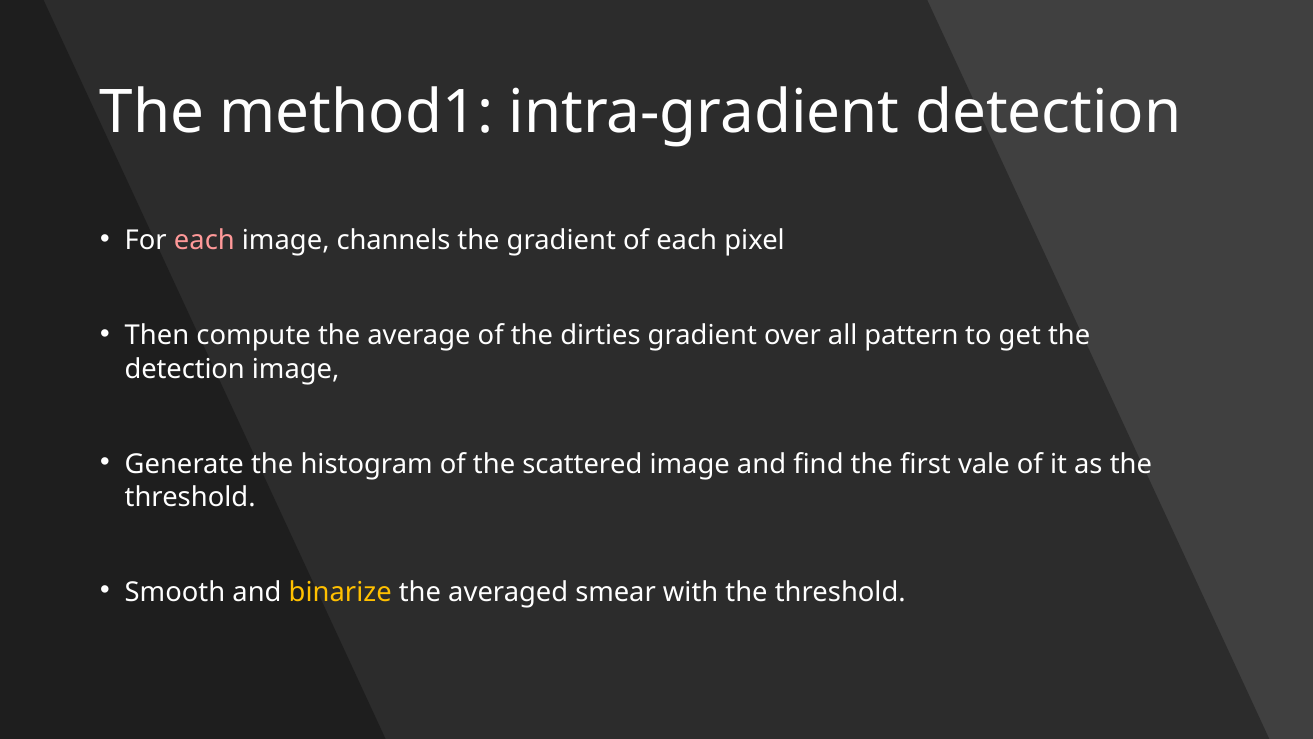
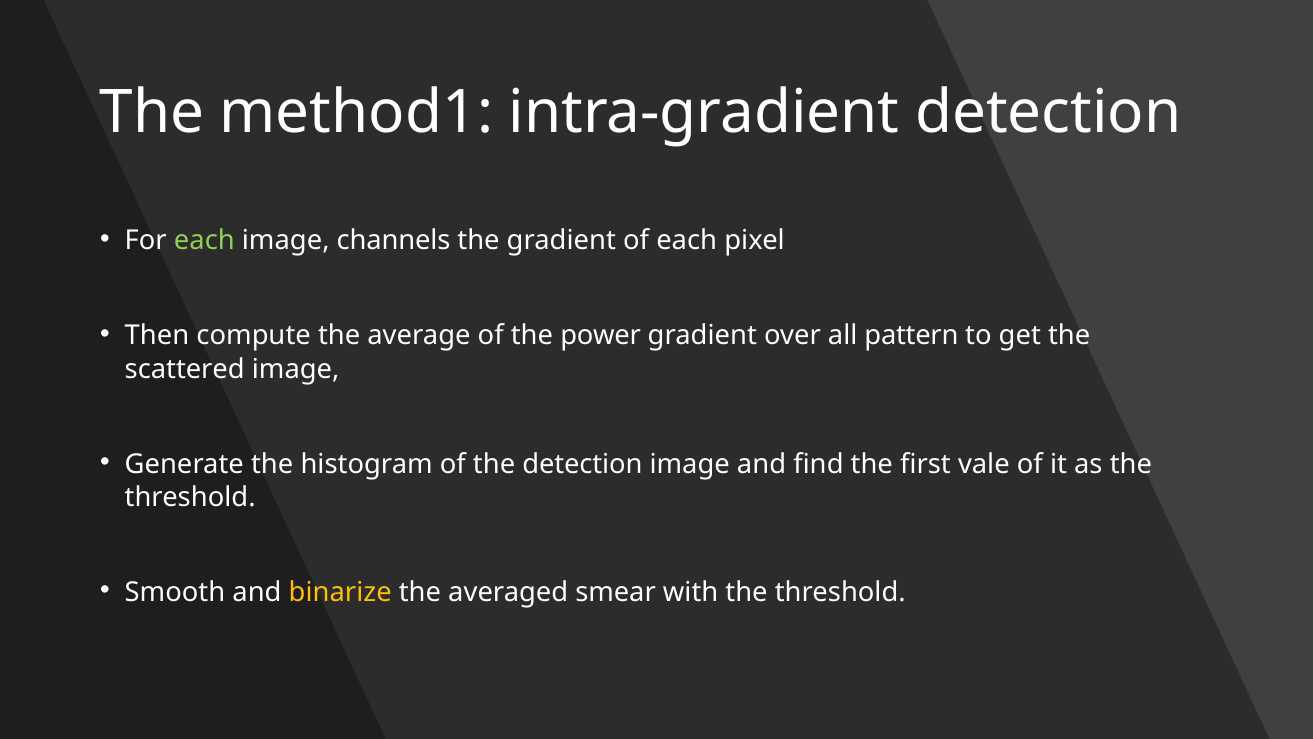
each at (204, 241) colour: pink -> light green
dirties: dirties -> power
detection at (185, 369): detection -> scattered
the scattered: scattered -> detection
